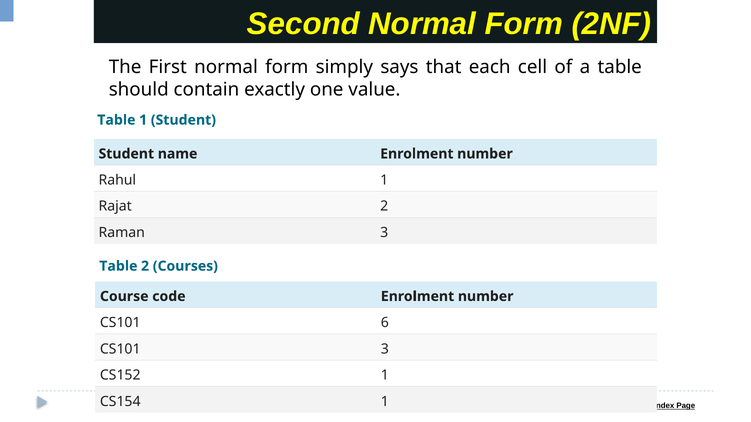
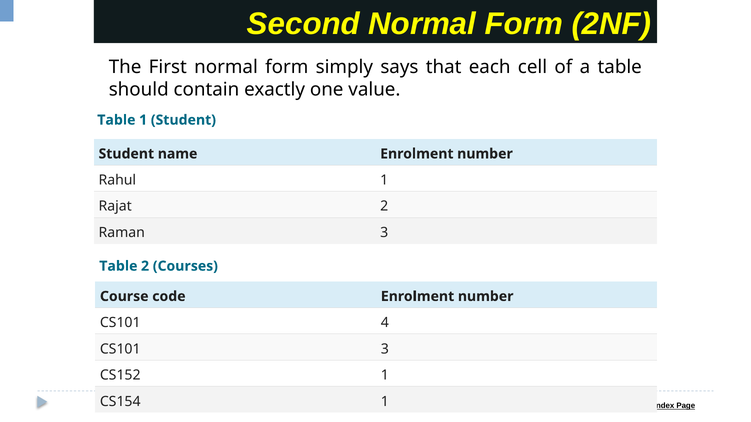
6: 6 -> 4
